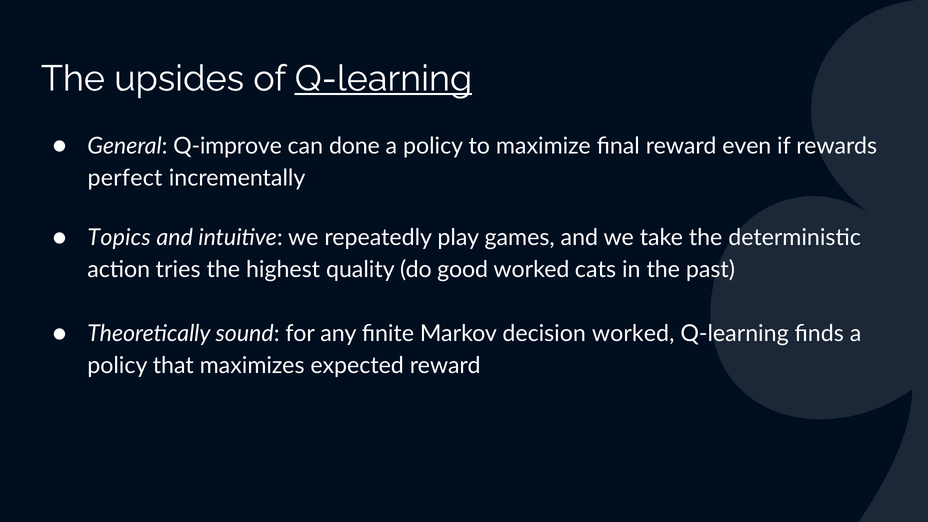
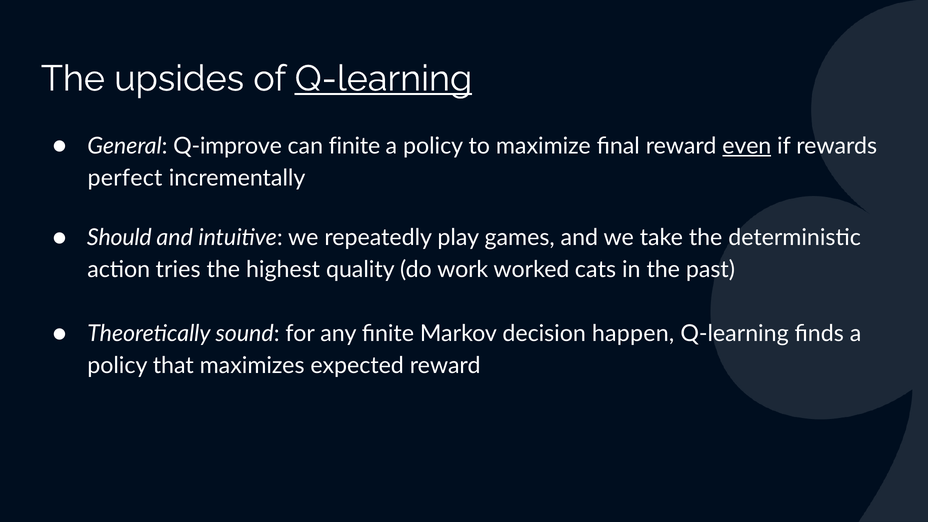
can done: done -> finite
even underline: none -> present
Topics: Topics -> Should
good: good -> work
decision worked: worked -> happen
